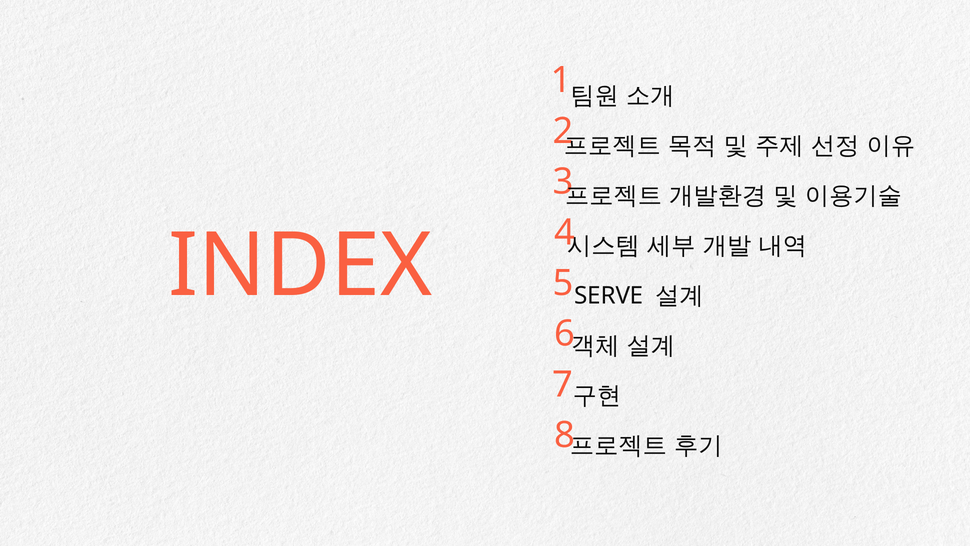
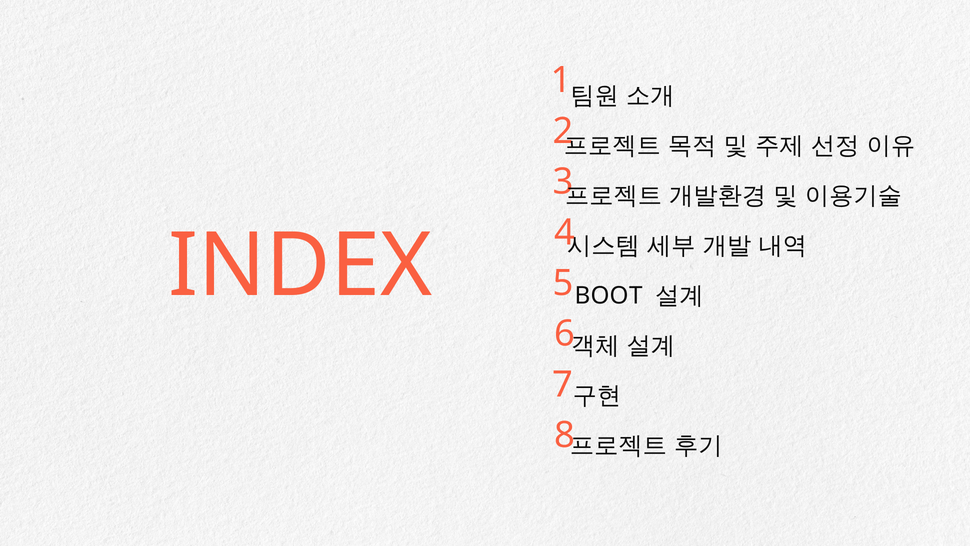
SERVE: SERVE -> BOOT
